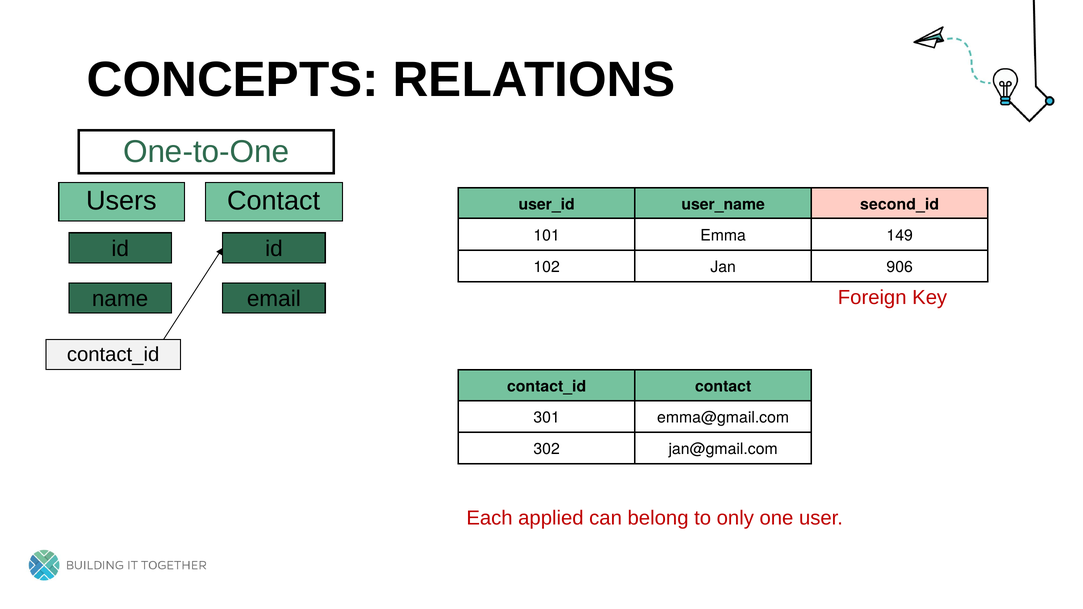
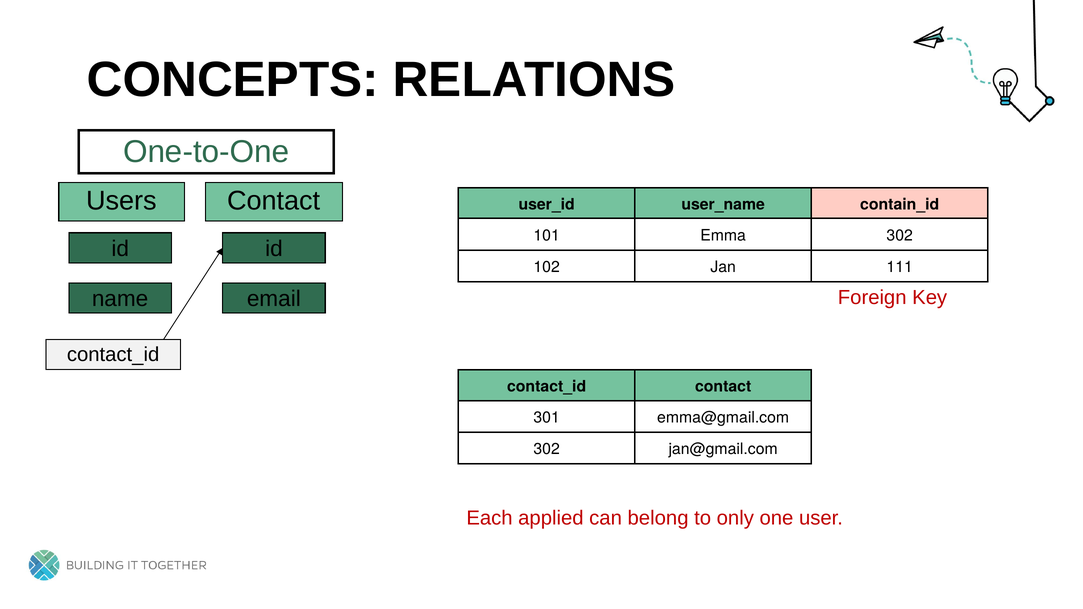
second_id: second_id -> contain_id
Emma 149: 149 -> 302
906: 906 -> 111
